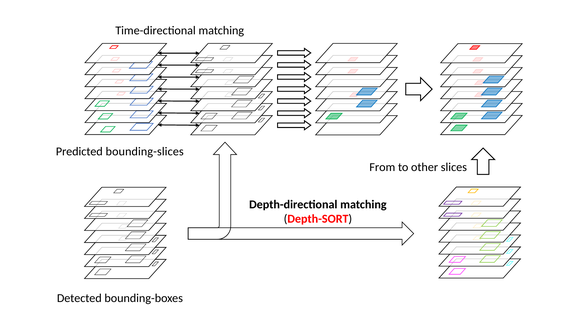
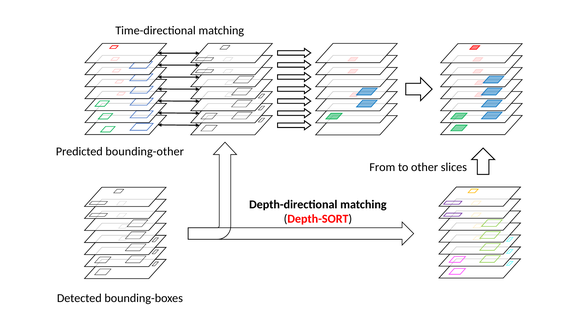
bounding-slices: bounding-slices -> bounding-other
